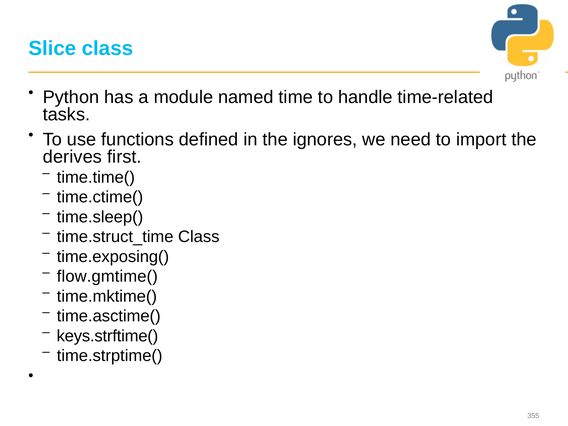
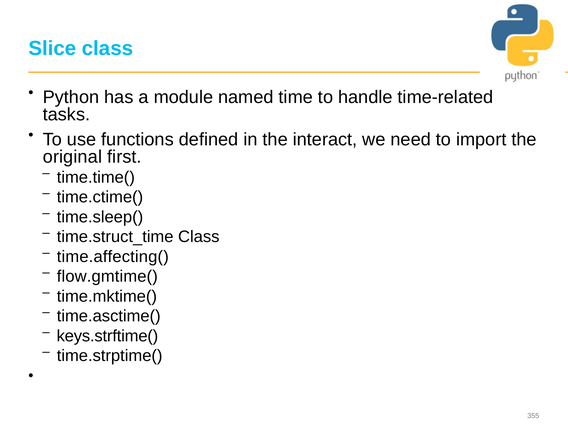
ignores: ignores -> interact
derives: derives -> original
time.exposing(: time.exposing( -> time.affecting(
